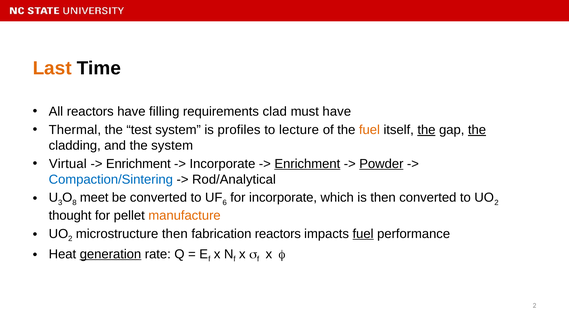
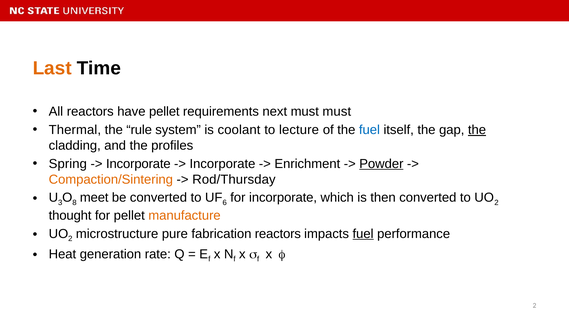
have filling: filling -> pellet
clad: clad -> next
must have: have -> must
test: test -> rule
profiles: profiles -> coolant
fuel at (369, 130) colour: orange -> blue
the at (426, 130) underline: present -> none
the system: system -> profiles
Virtual: Virtual -> Spring
Enrichment at (138, 164): Enrichment -> Incorporate
Enrichment at (307, 164) underline: present -> none
Compaction/Sintering colour: blue -> orange
Rod/Analytical: Rod/Analytical -> Rod/Thursday
microstructure then: then -> pure
generation underline: present -> none
